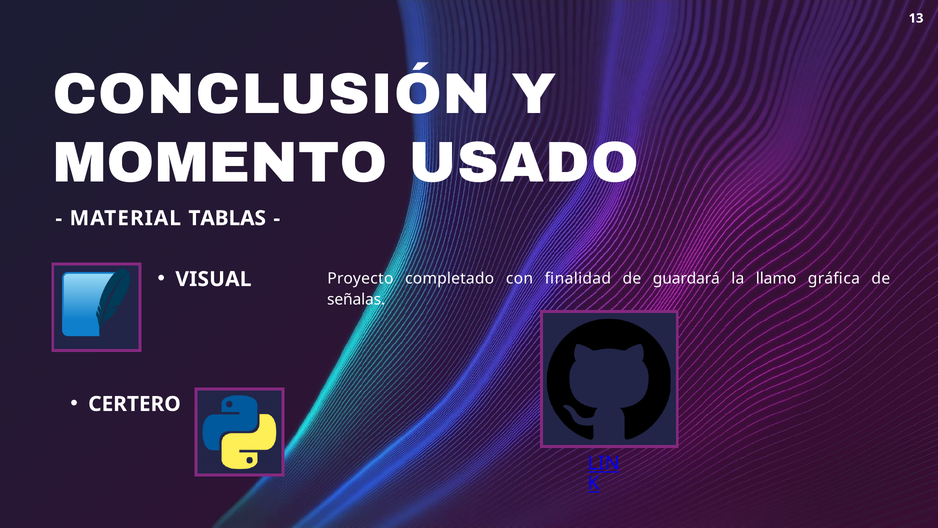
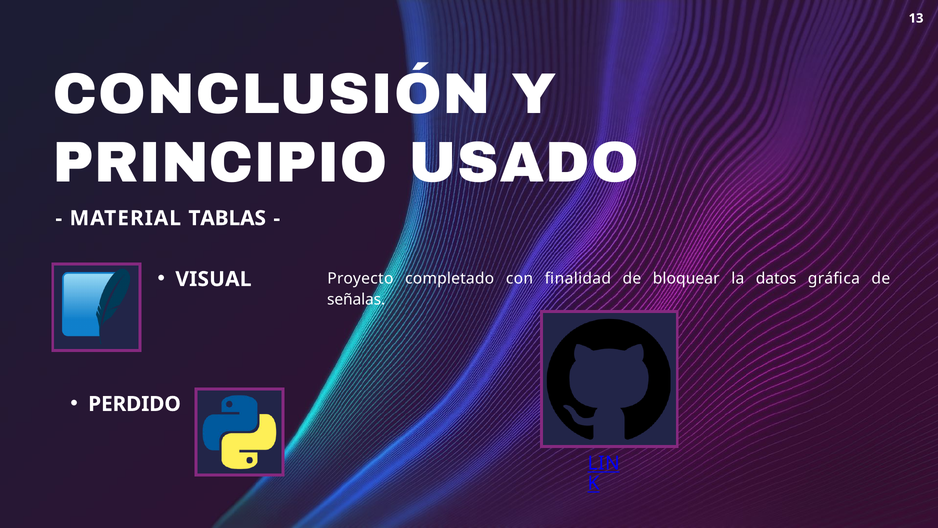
MOMENTO: MOMENTO -> PRINCIPIO
guardará: guardará -> bloquear
llamo: llamo -> datos
CERTERO: CERTERO -> PERDIDO
